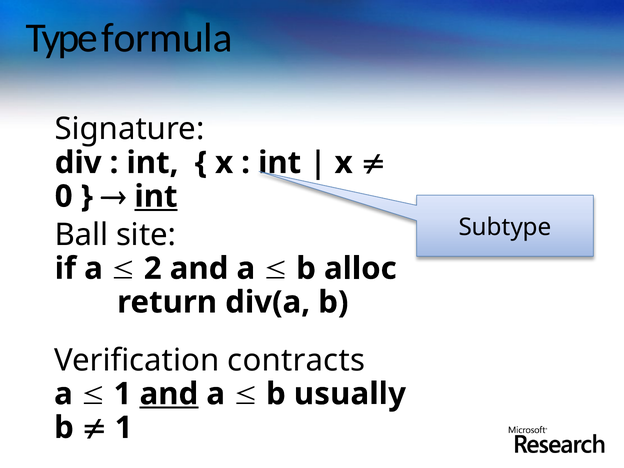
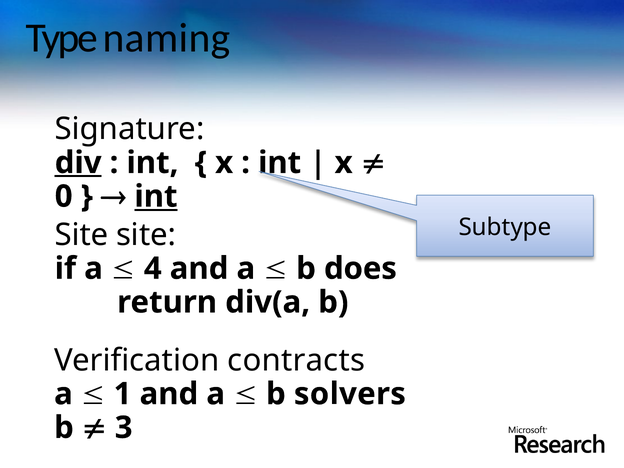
formula: formula -> naming
div underline: none -> present
Ball at (81, 235): Ball -> Site
2: 2 -> 4
alloc: alloc -> does
and at (169, 394) underline: present -> none
usually: usually -> solvers
1 at (124, 428): 1 -> 3
